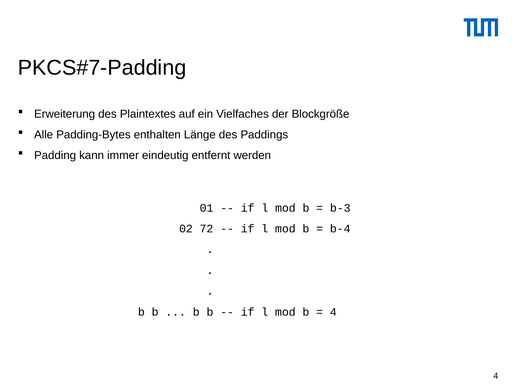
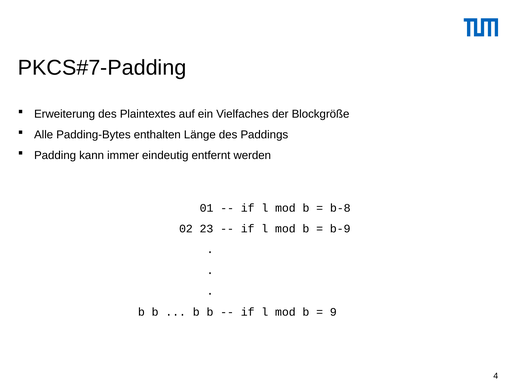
b-3: b-3 -> b-8
72: 72 -> 23
b-4: b-4 -> b-9
4 at (333, 312): 4 -> 9
